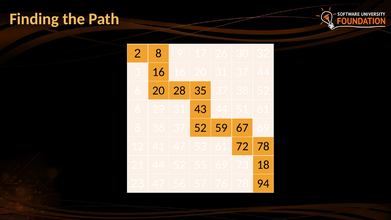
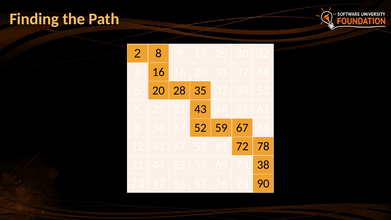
73 18: 18 -> 38
94: 94 -> 90
